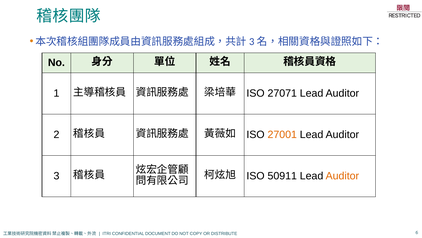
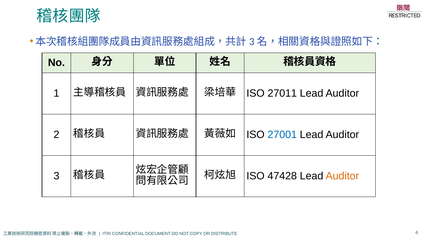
27071: 27071 -> 27011
27001 colour: orange -> blue
50911: 50911 -> 47428
